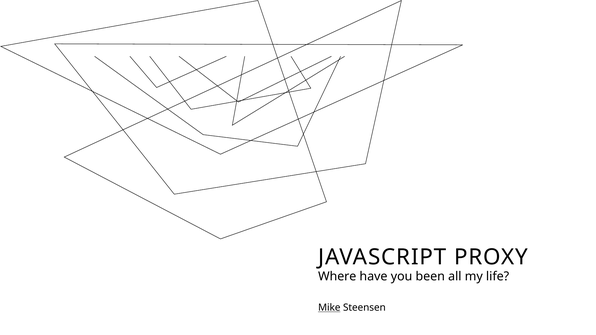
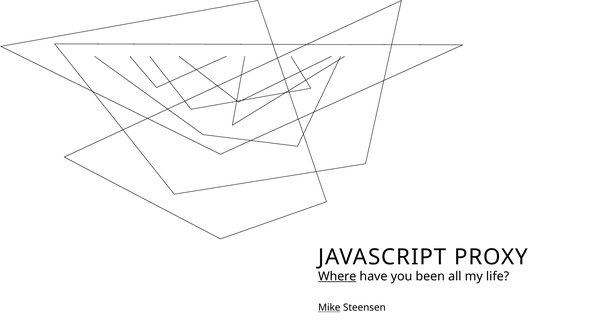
Where underline: none -> present
